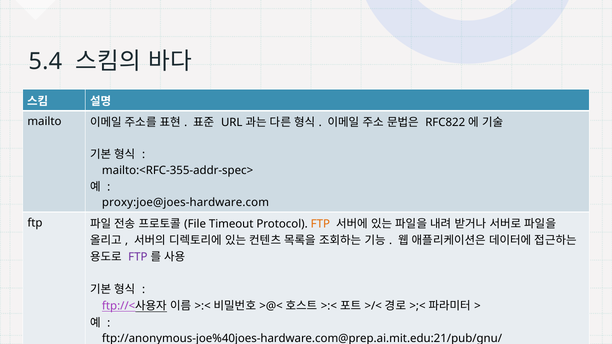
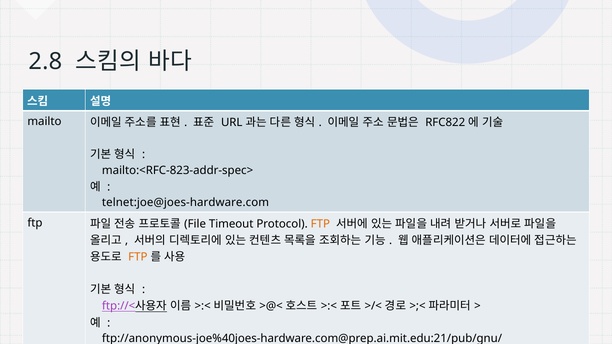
5.4: 5.4 -> 2.8
mailto:<RFC-355-addr-spec>: mailto:<RFC-355-addr-spec> -> mailto:<RFC-823-addr-spec>
proxy:joe@joes-hardware.com: proxy:joe@joes-hardware.com -> telnet:joe@joes-hardware.com
FTP at (138, 257) colour: purple -> orange
